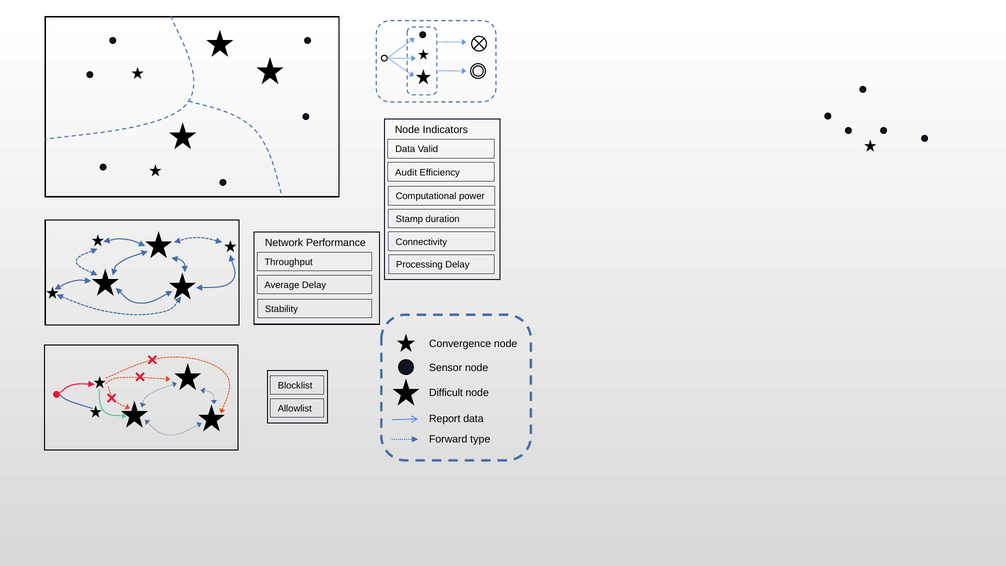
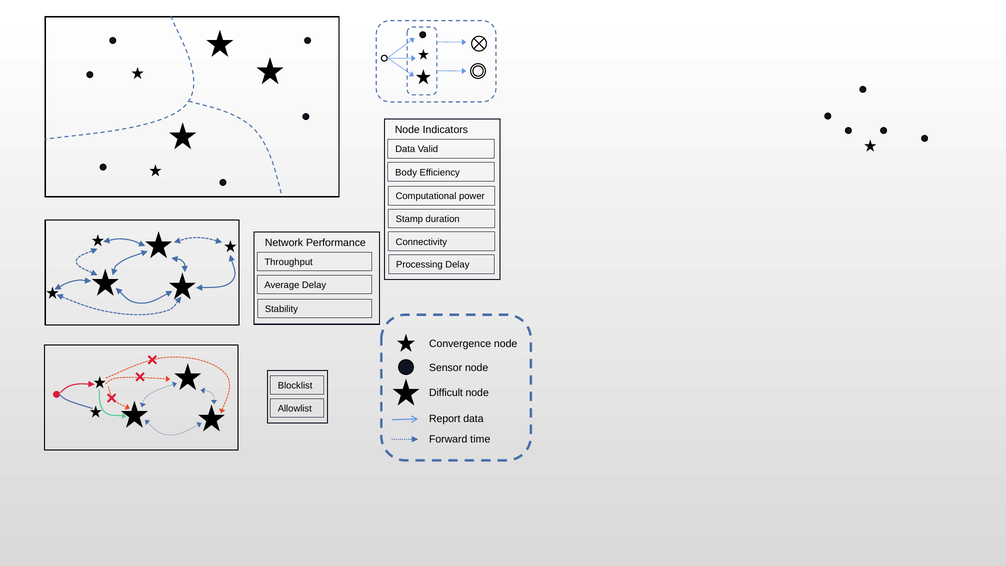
Audit: Audit -> Body
type: type -> time
